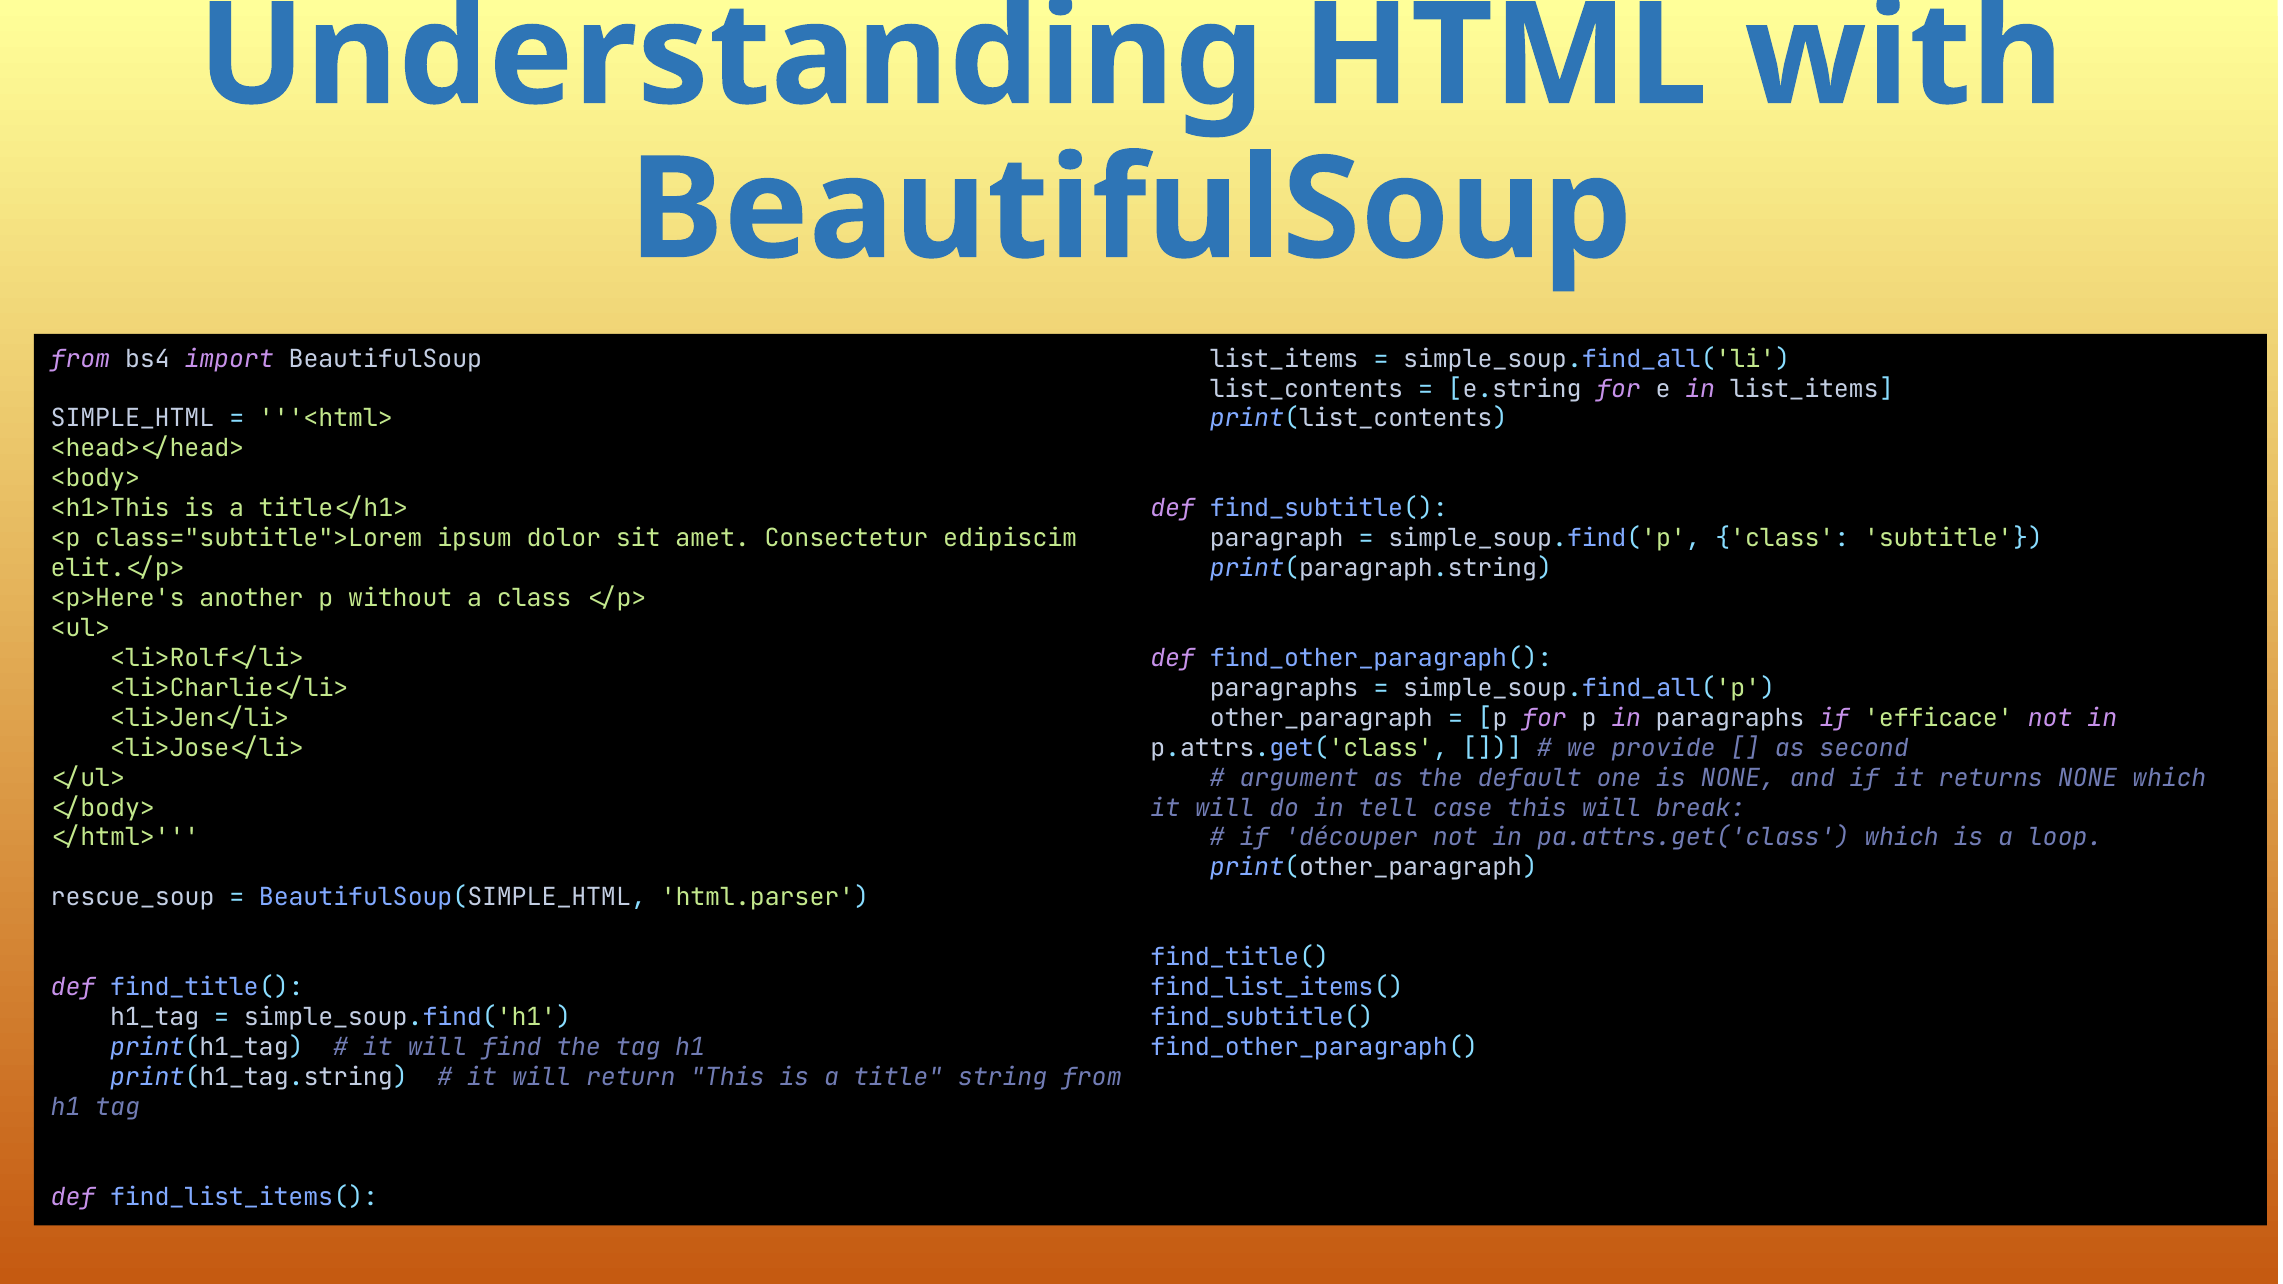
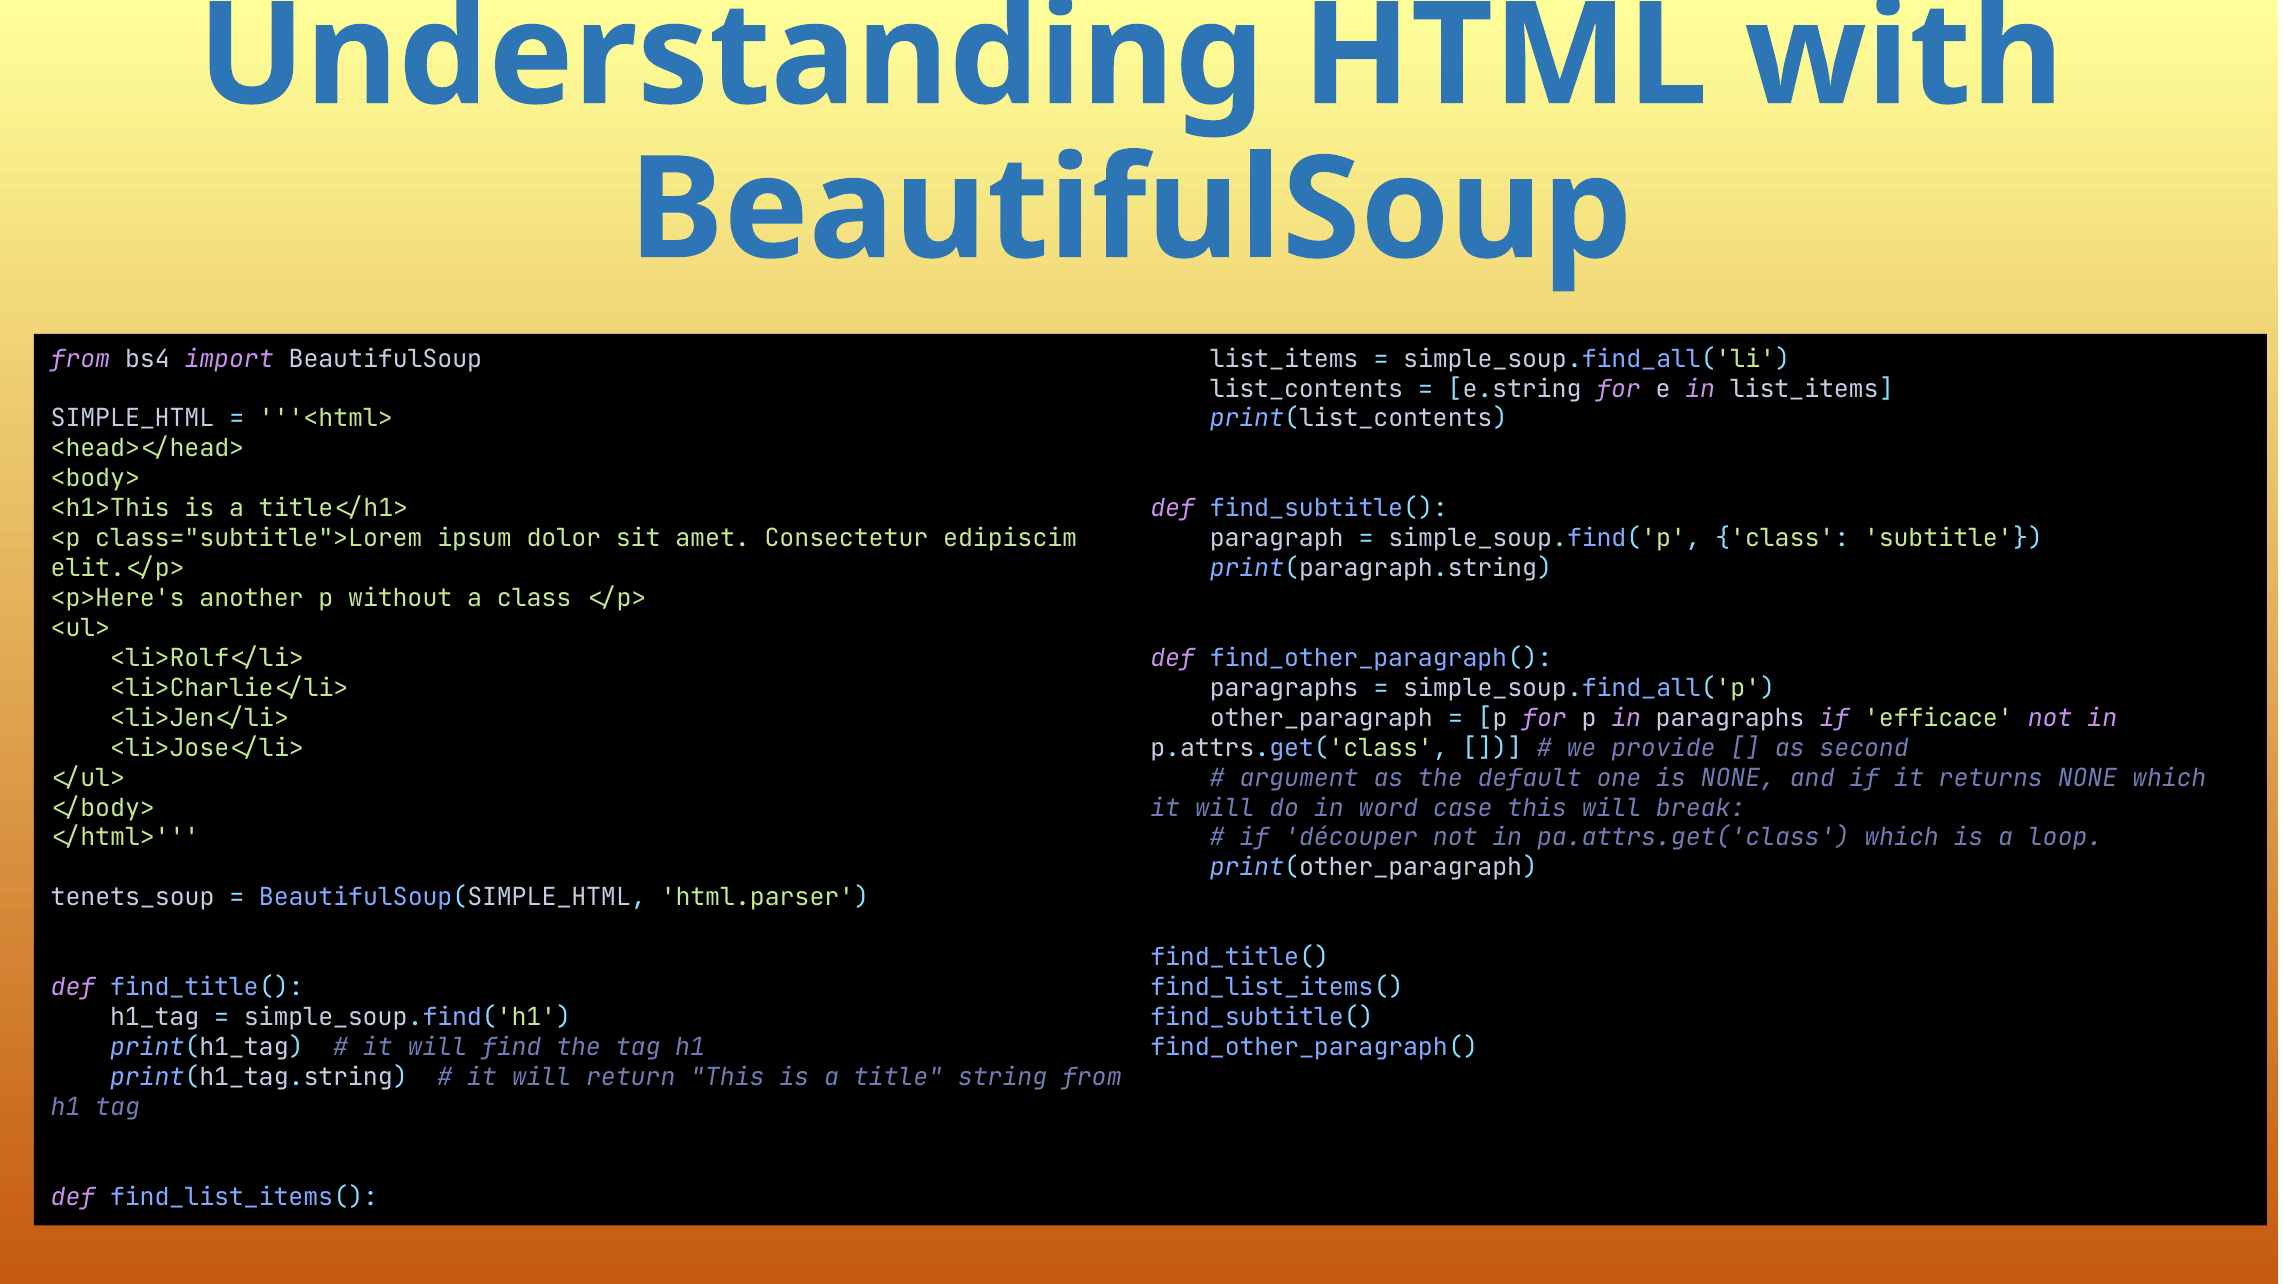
tell: tell -> word
rescue_soup: rescue_soup -> tenets_soup
